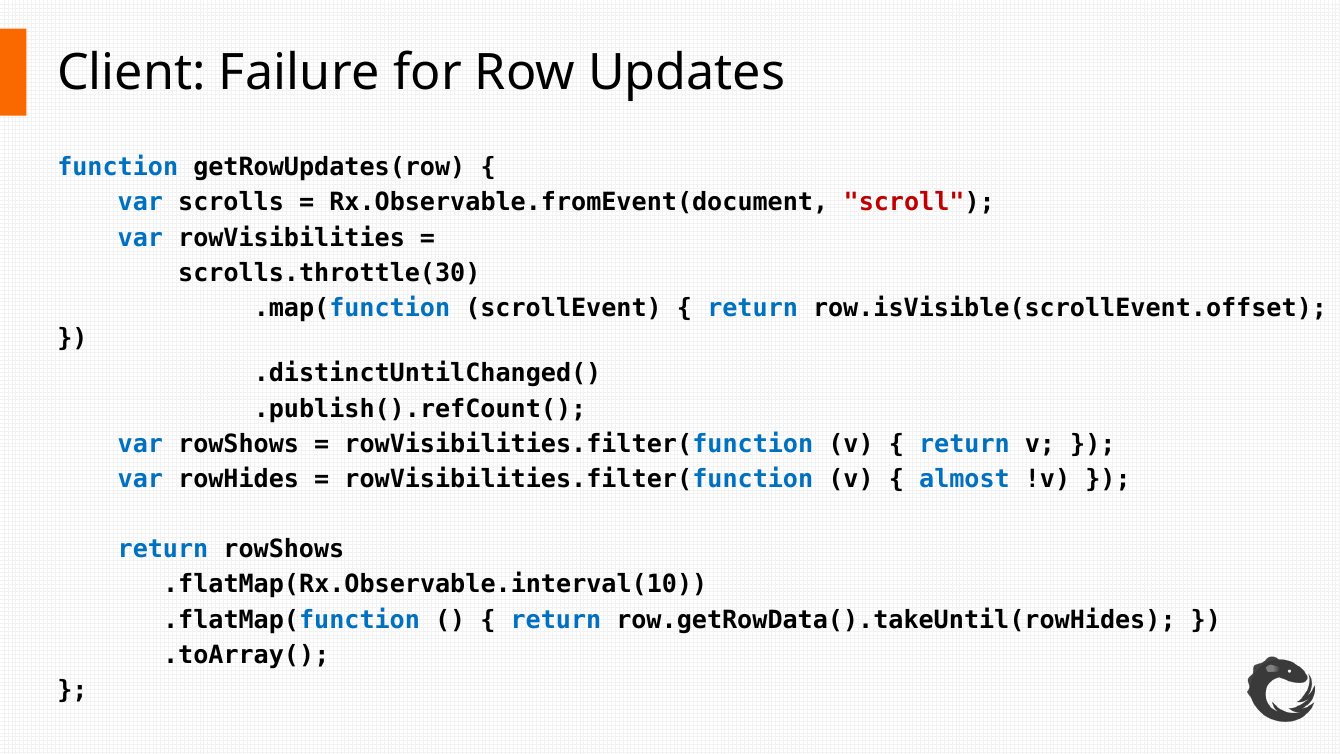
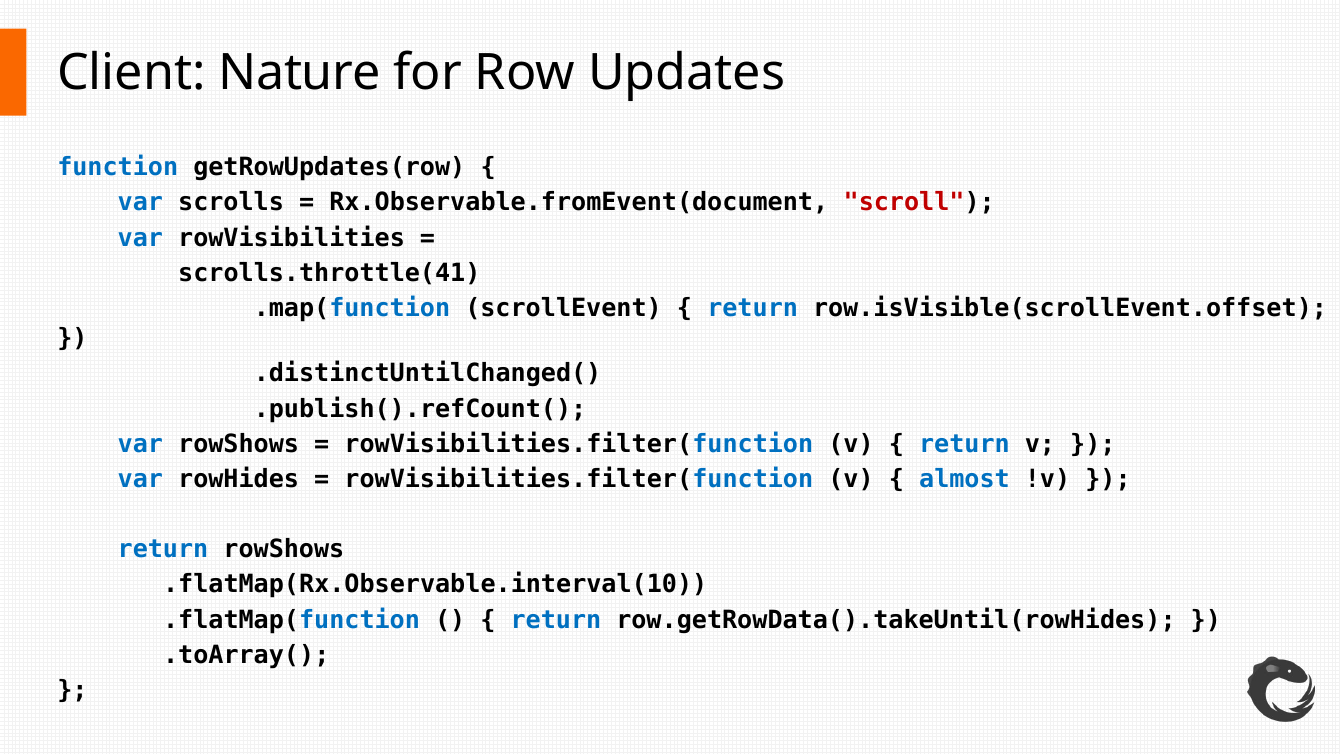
Failure: Failure -> Nature
scrolls.throttle(30: scrolls.throttle(30 -> scrolls.throttle(41
